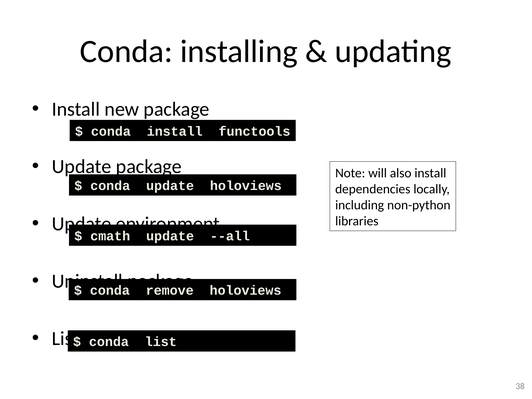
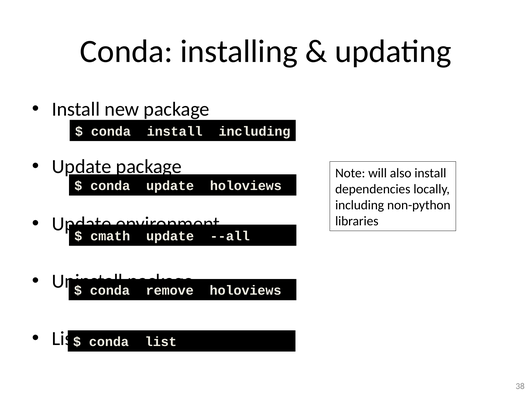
install functools: functools -> including
